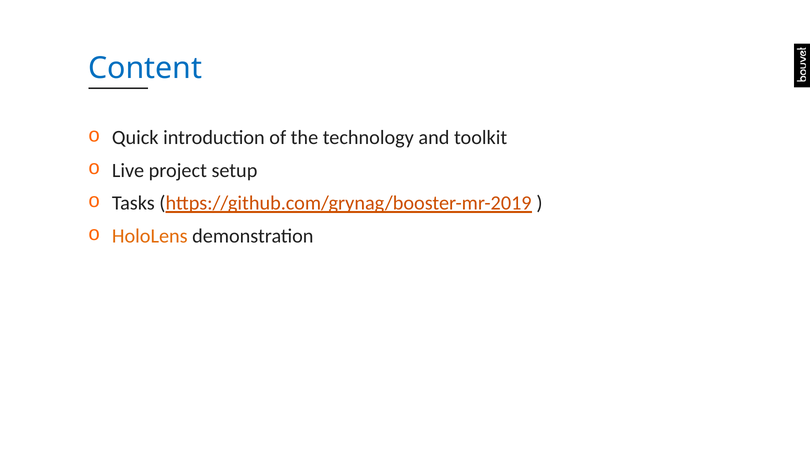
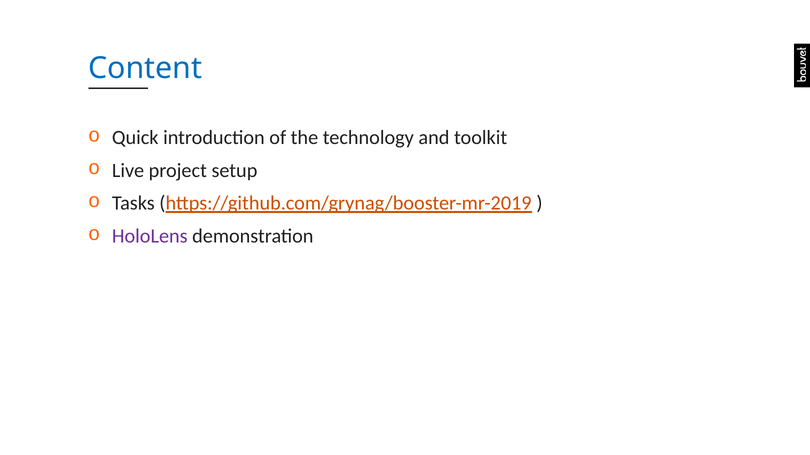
HoloLens colour: orange -> purple
